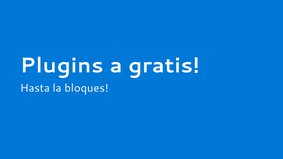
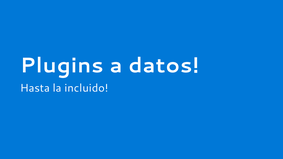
gratis: gratis -> datos
bloques: bloques -> incluido
